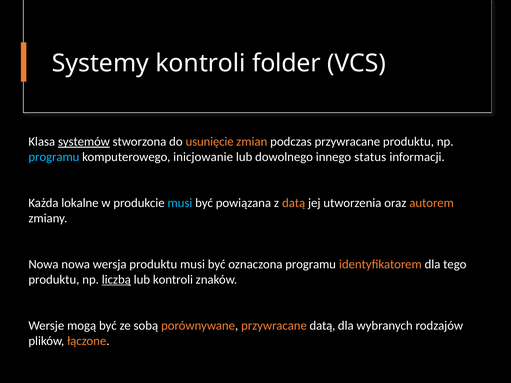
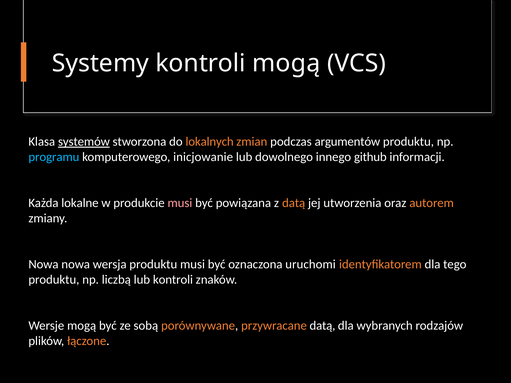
kontroli folder: folder -> mogą
usunięcie: usunięcie -> lokalnych
podczas przywracane: przywracane -> argumentów
status: status -> github
musi at (180, 203) colour: light blue -> pink
oznaczona programu: programu -> uruchomi
liczbą underline: present -> none
